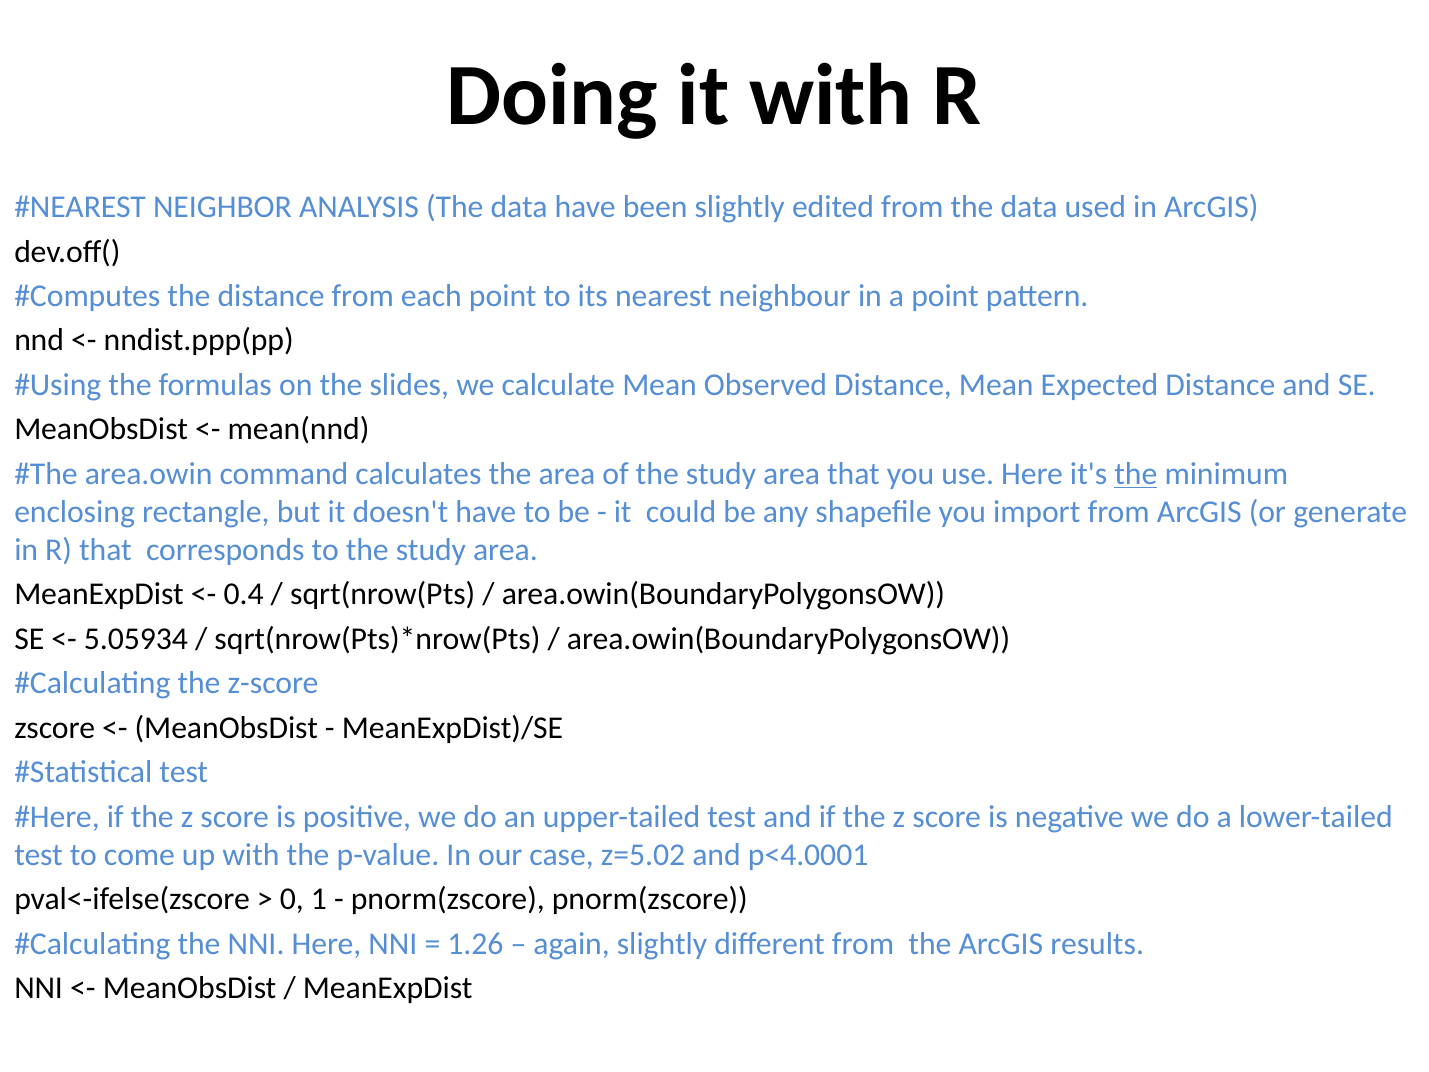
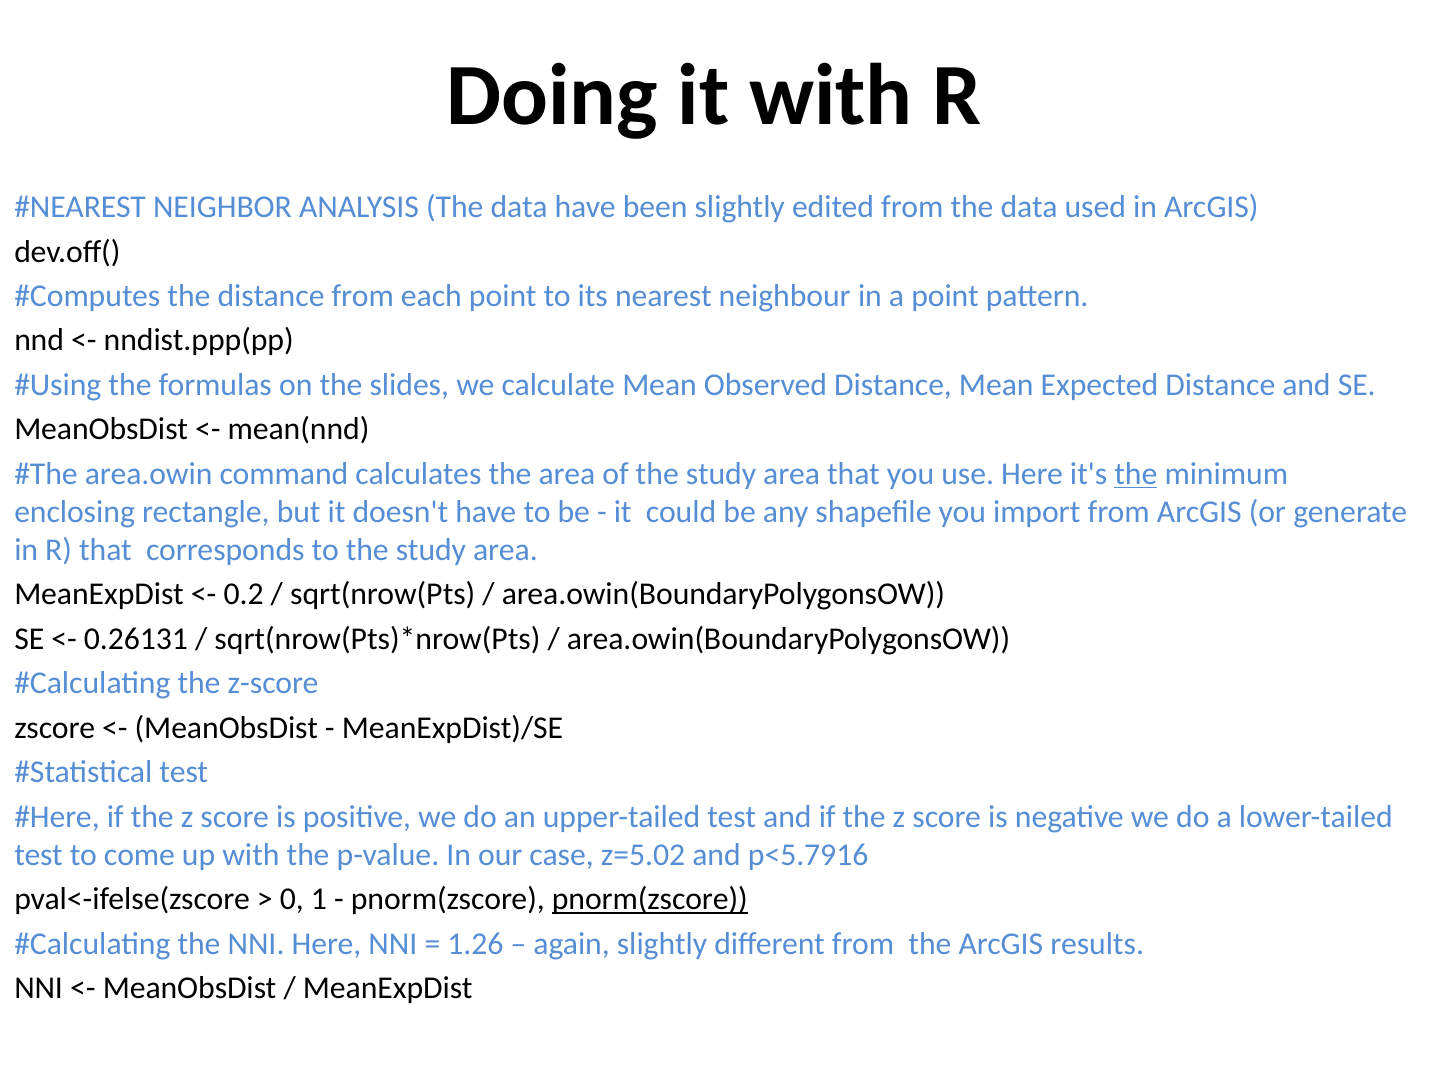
0.4: 0.4 -> 0.2
5.05934: 5.05934 -> 0.26131
p<4.0001: p<4.0001 -> p<5.7916
pnorm(zscore at (650, 899) underline: none -> present
